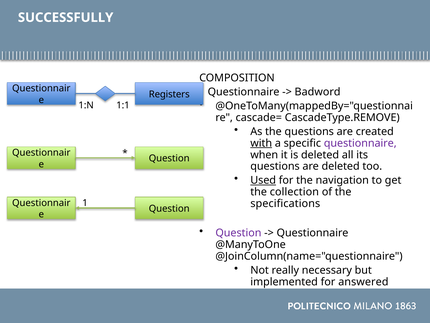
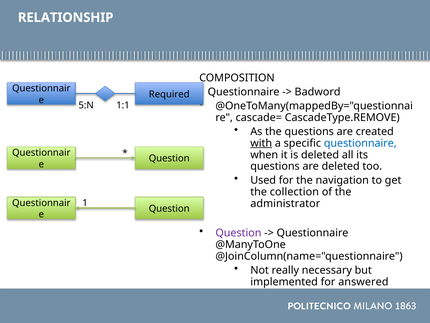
SUCCESSFULLY: SUCCESSFULLY -> RELATIONSHIP
Registers: Registers -> Required
1:N: 1:N -> 5:N
questionnaire at (360, 143) colour: purple -> blue
Used underline: present -> none
specifications: specifications -> administrator
